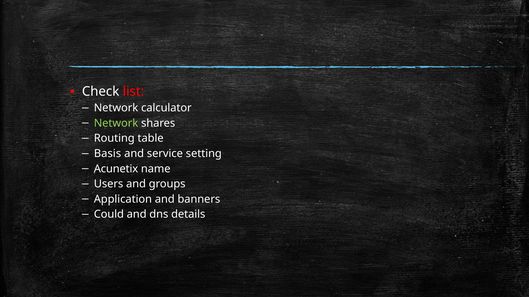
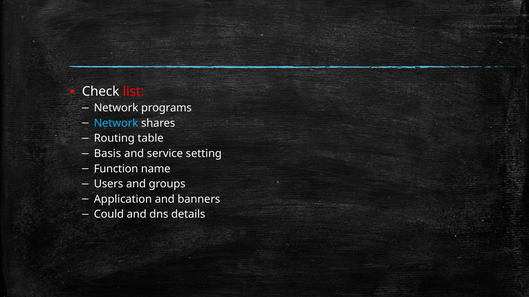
calculator: calculator -> programs
Network at (116, 123) colour: light green -> light blue
Acunetix: Acunetix -> Function
